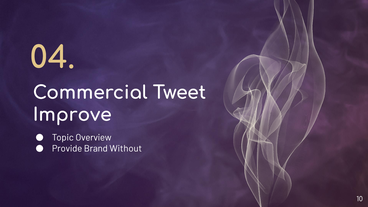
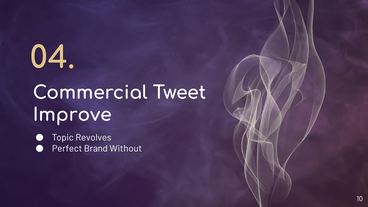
Overview: Overview -> Revolves
Provide: Provide -> Perfect
